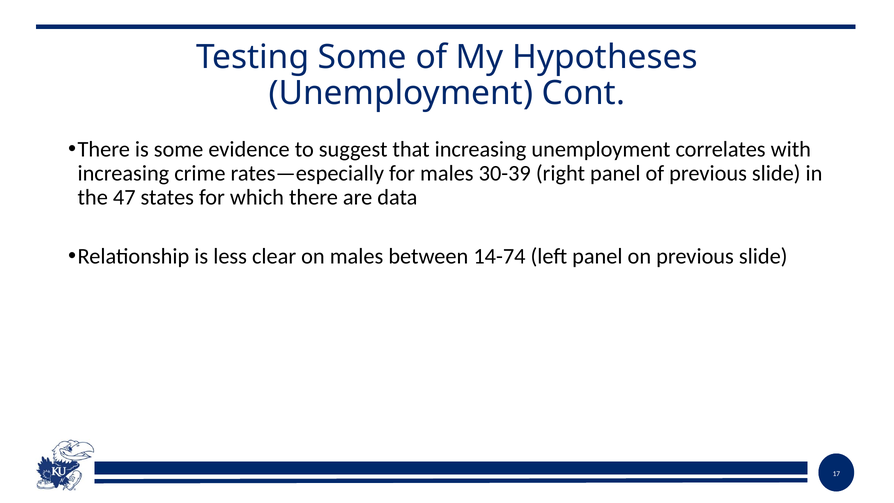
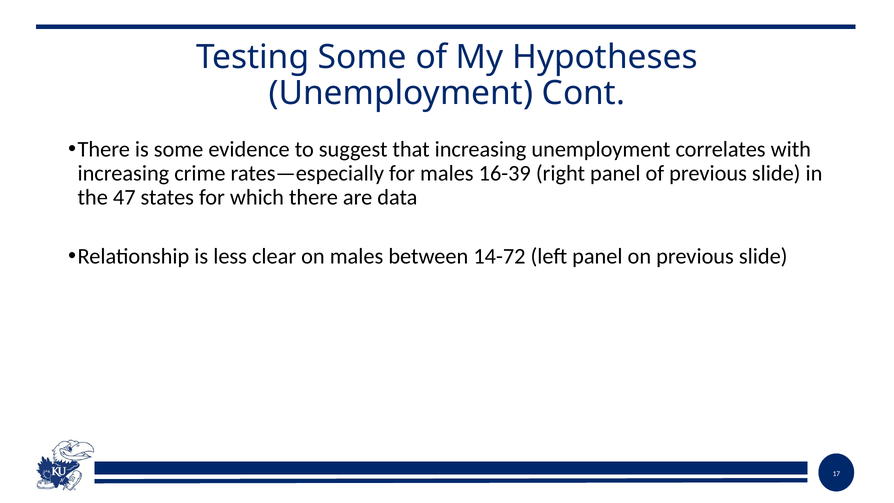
30-39: 30-39 -> 16-39
14-74: 14-74 -> 14-72
